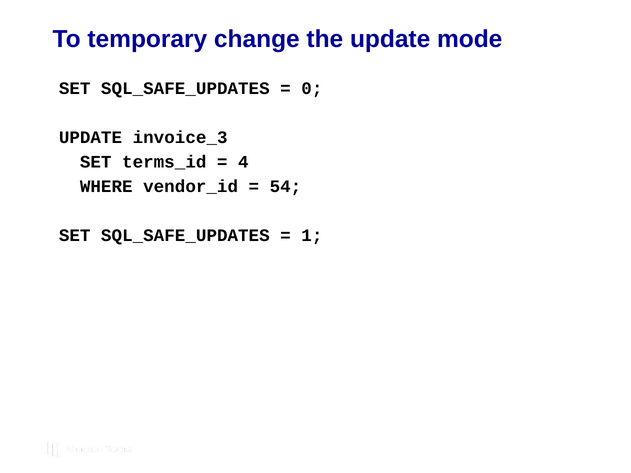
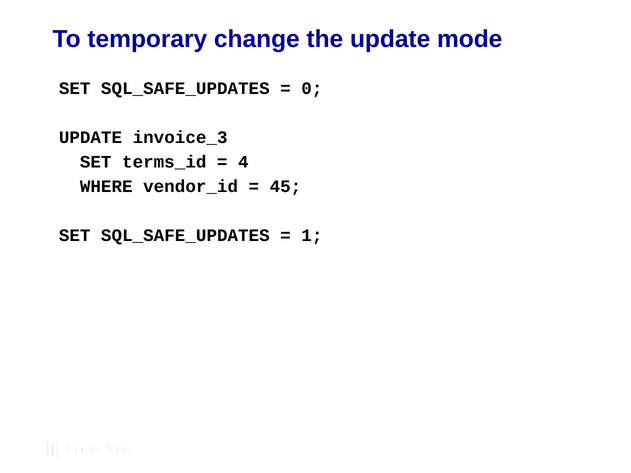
54: 54 -> 45
